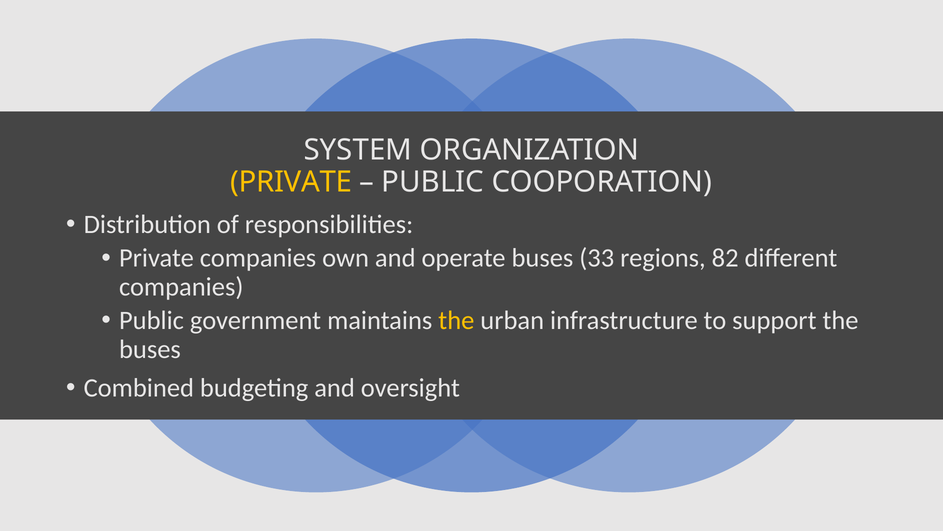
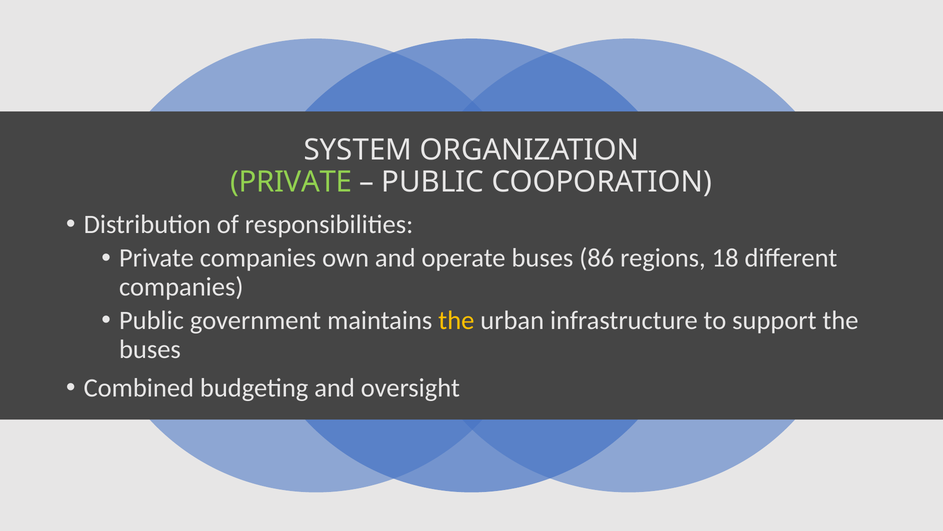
PRIVATE at (291, 182) colour: yellow -> light green
33: 33 -> 86
82: 82 -> 18
